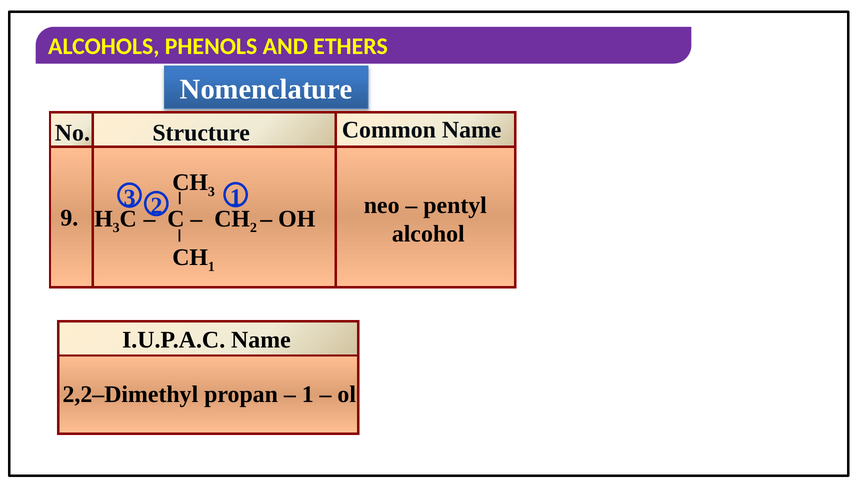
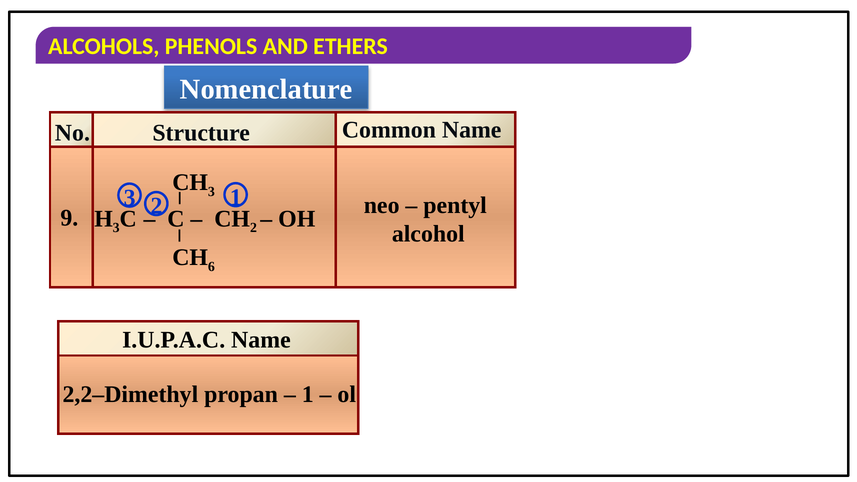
1 at (211, 267): 1 -> 6
